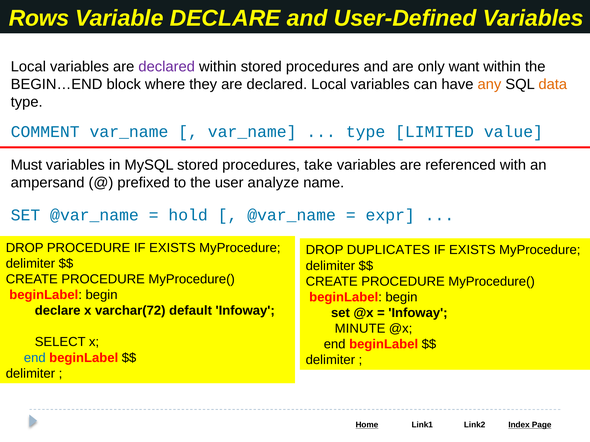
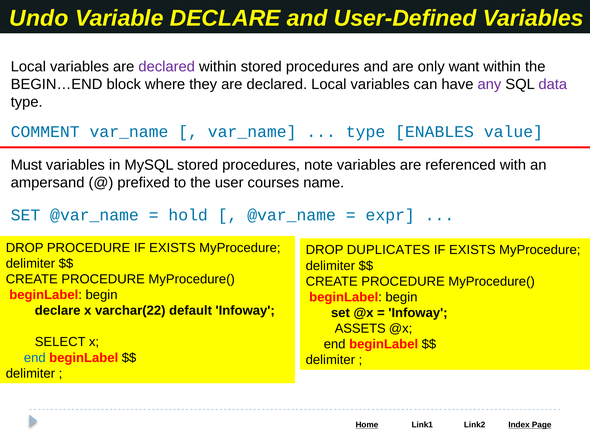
Rows: Rows -> Undo
any colour: orange -> purple
data colour: orange -> purple
LIMITED: LIMITED -> ENABLES
take: take -> note
analyze: analyze -> courses
varchar(72: varchar(72 -> varchar(22
MINUTE: MINUTE -> ASSETS
